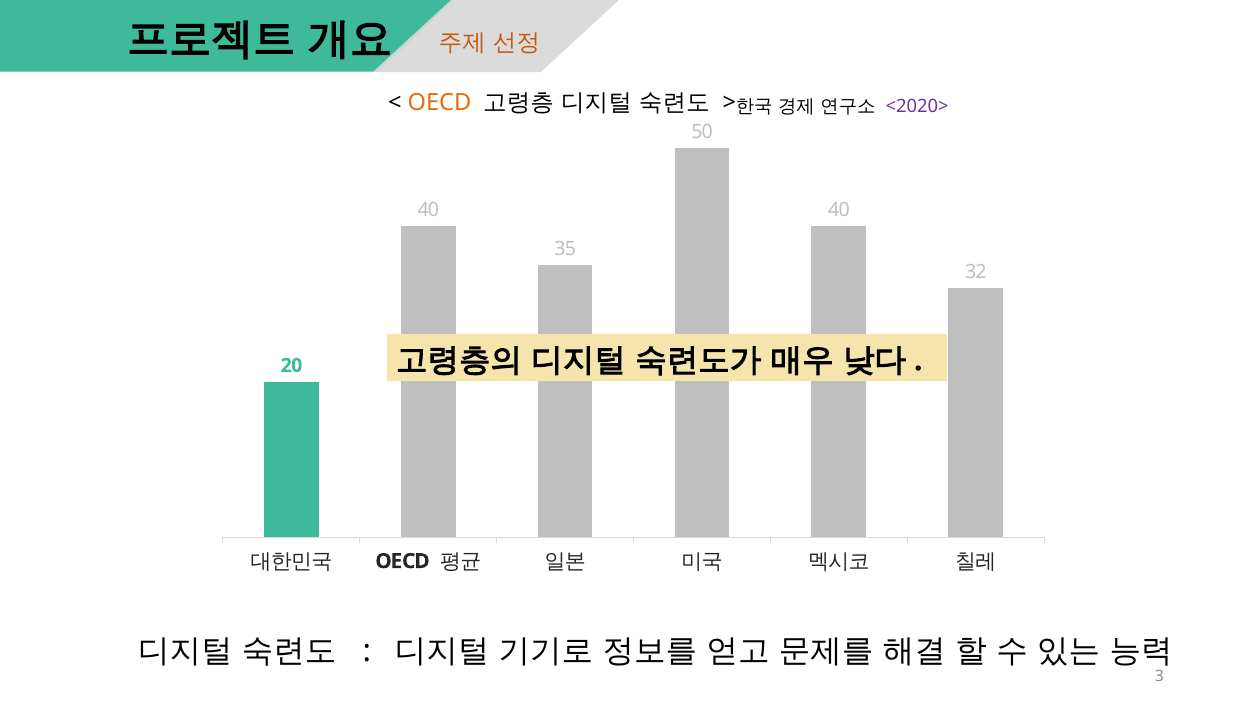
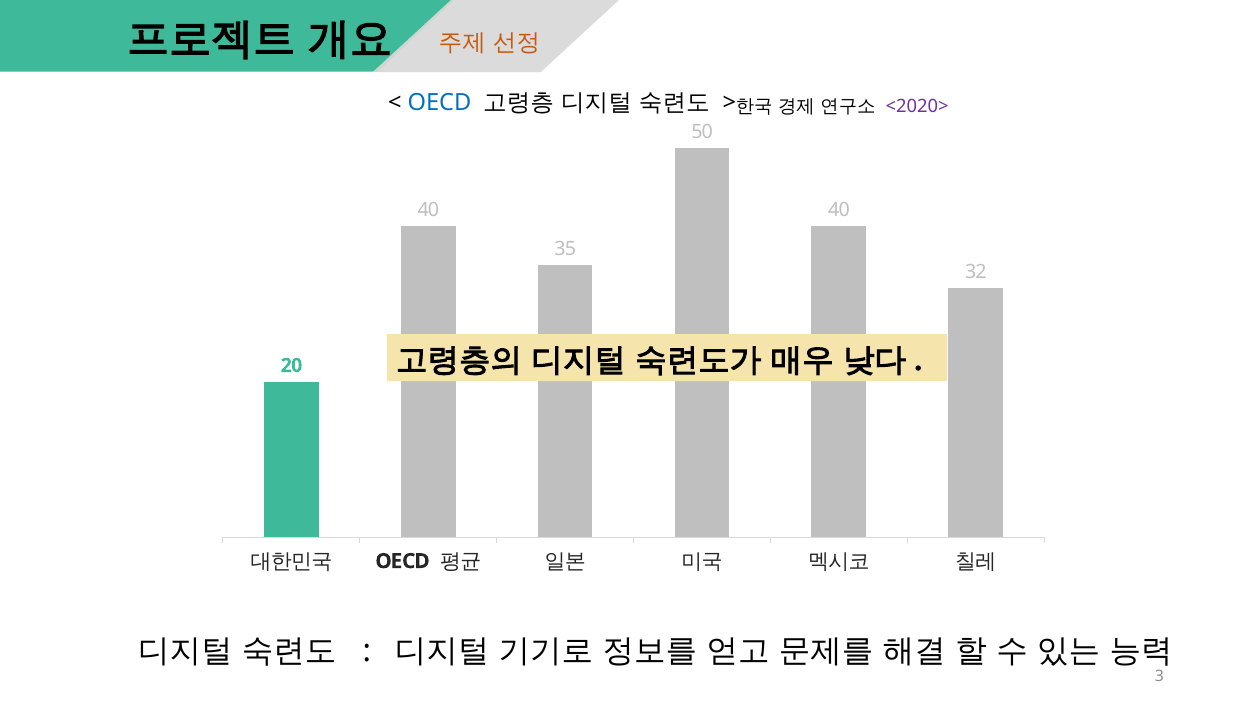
OECD at (440, 103) colour: orange -> blue
